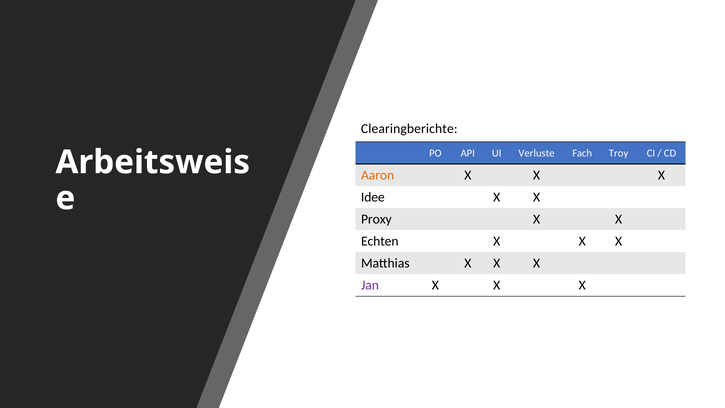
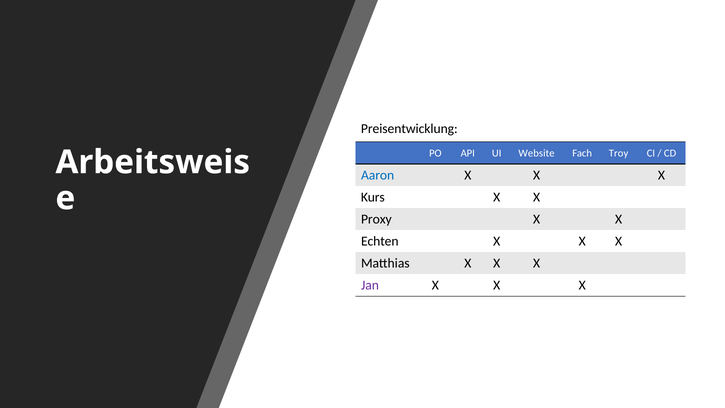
Clearingberichte: Clearingberichte -> Preisentwicklung
Verluste: Verluste -> Website
Aaron colour: orange -> blue
Idee: Idee -> Kurs
